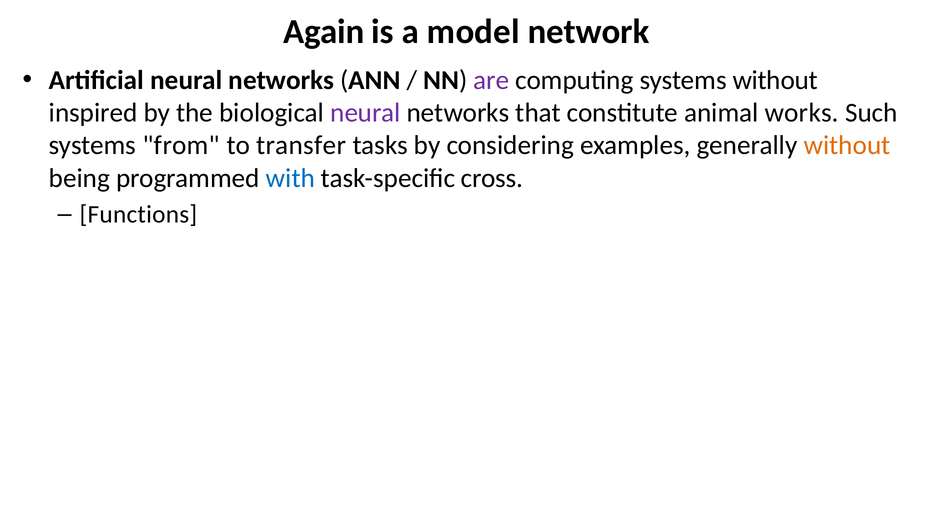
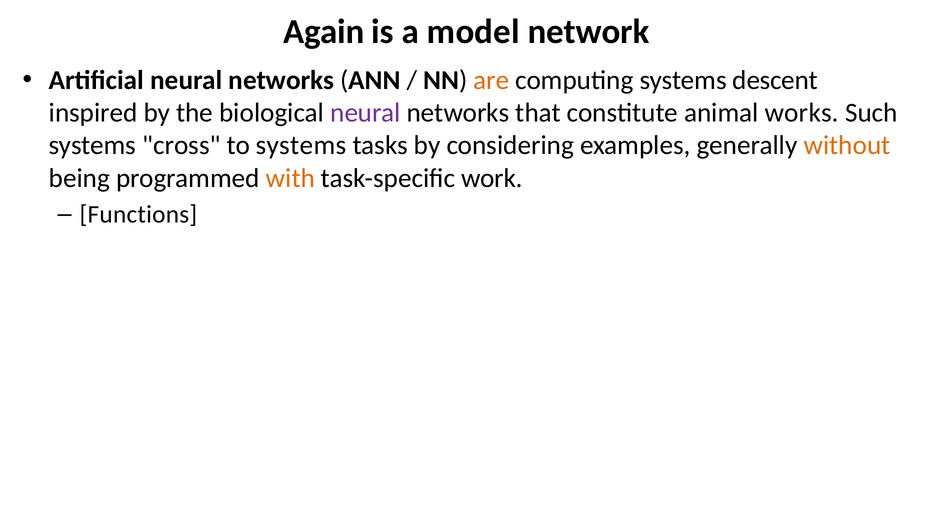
are colour: purple -> orange
systems without: without -> descent
from: from -> cross
to transfer: transfer -> systems
with colour: blue -> orange
cross: cross -> work
